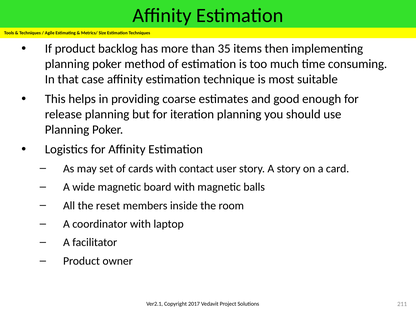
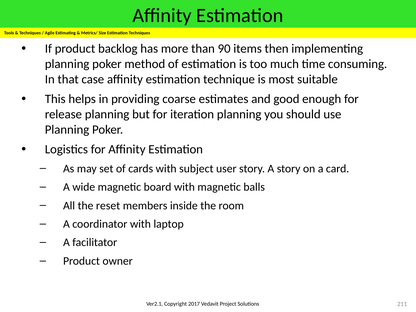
35: 35 -> 90
contact: contact -> subject
